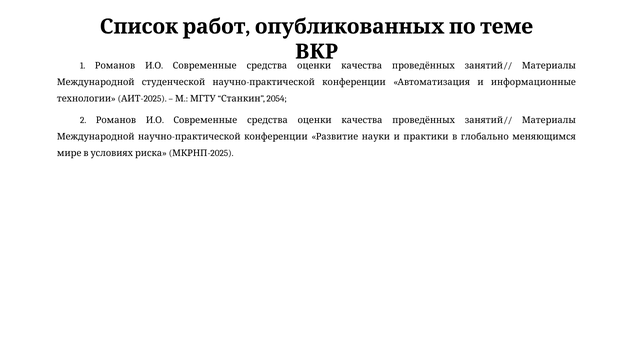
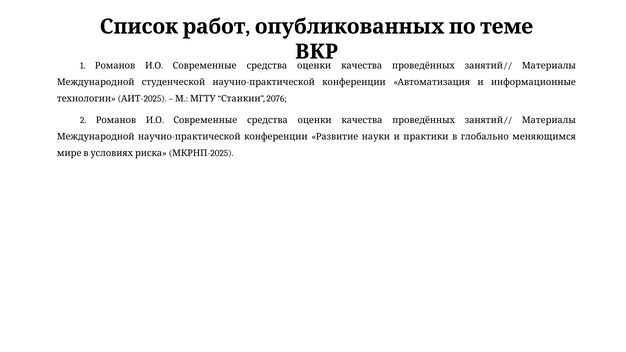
2054: 2054 -> 2076
